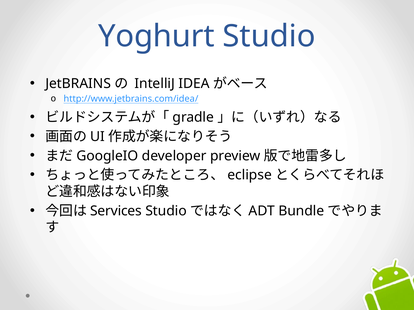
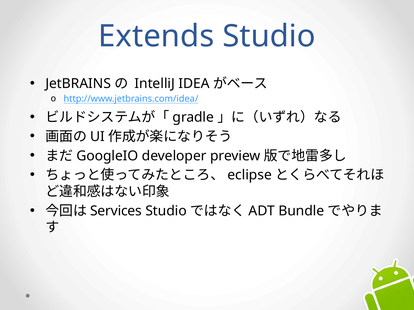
Yoghurt: Yoghurt -> Extends
